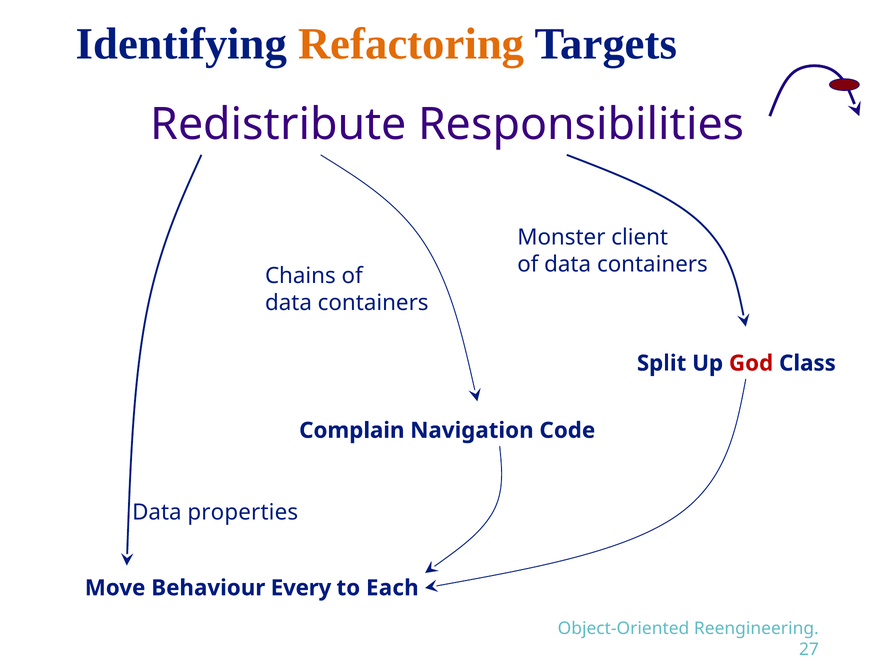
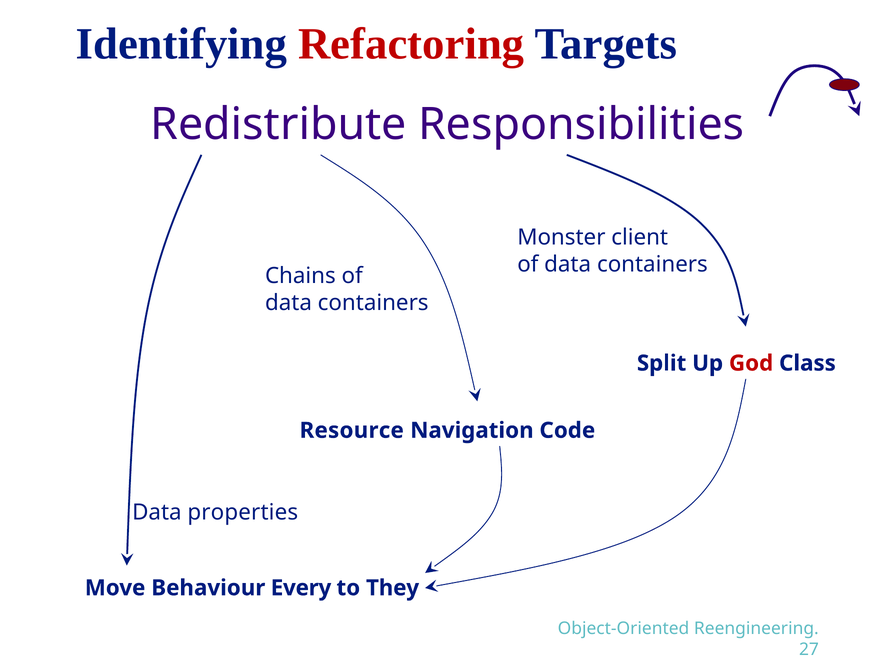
Refactoring colour: orange -> red
Complain: Complain -> Resource
Each: Each -> They
